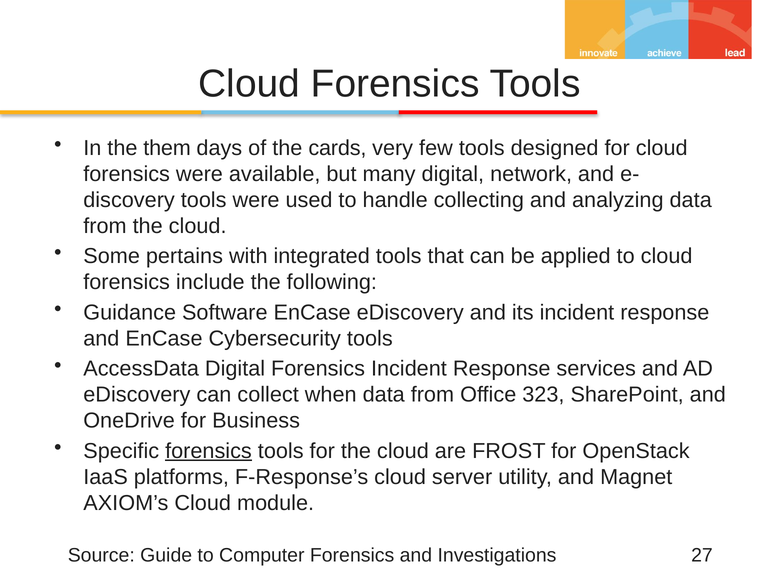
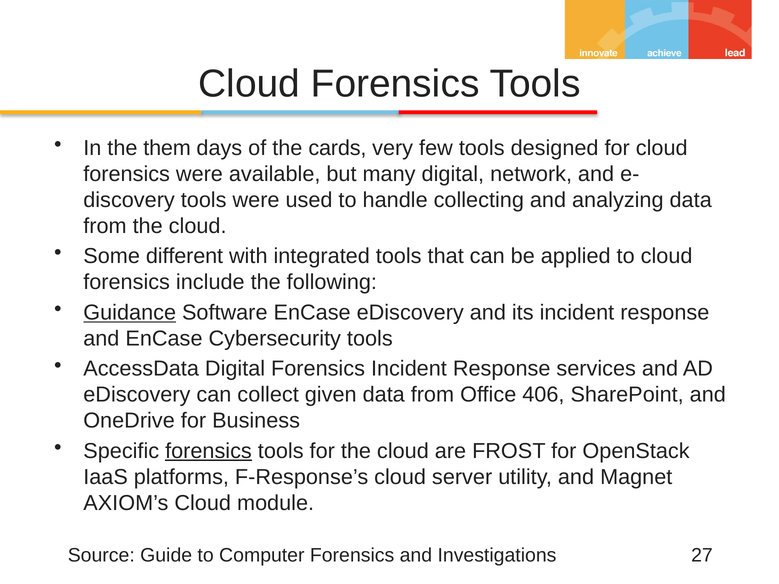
pertains: pertains -> different
Guidance underline: none -> present
when: when -> given
323: 323 -> 406
